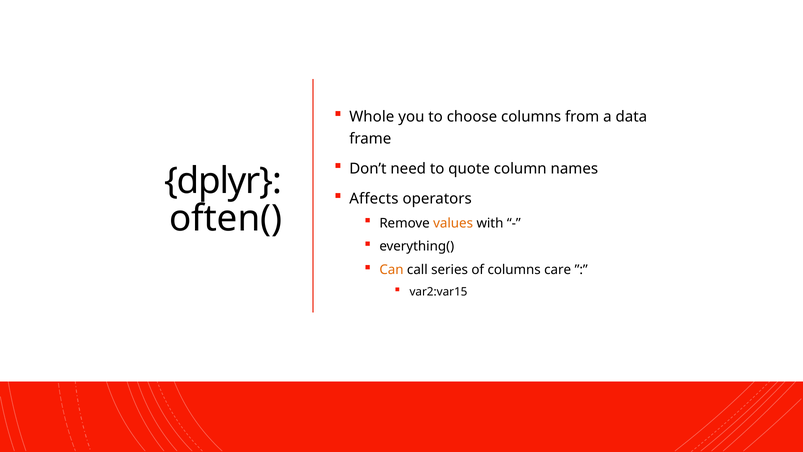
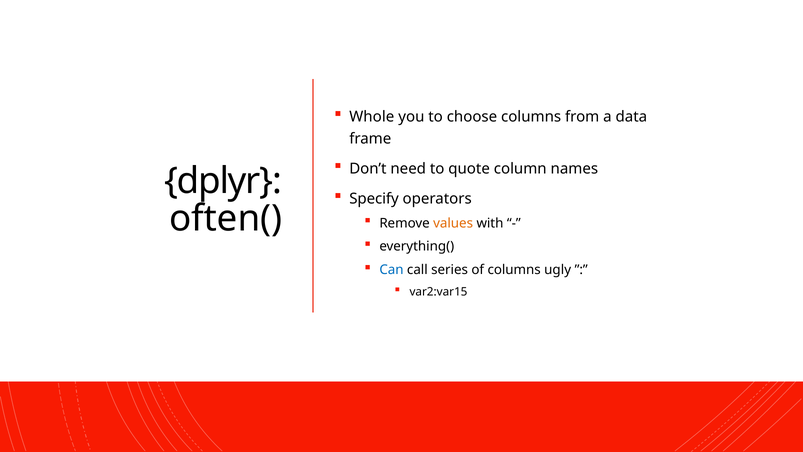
Affects: Affects -> Specify
Can colour: orange -> blue
care: care -> ugly
